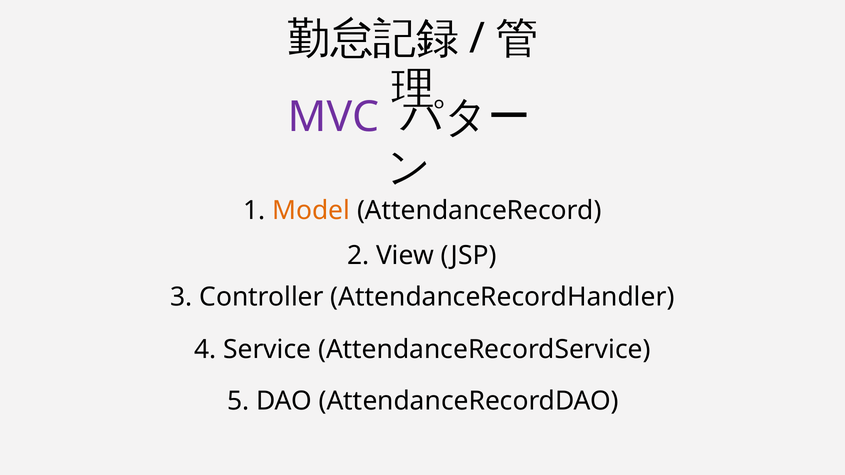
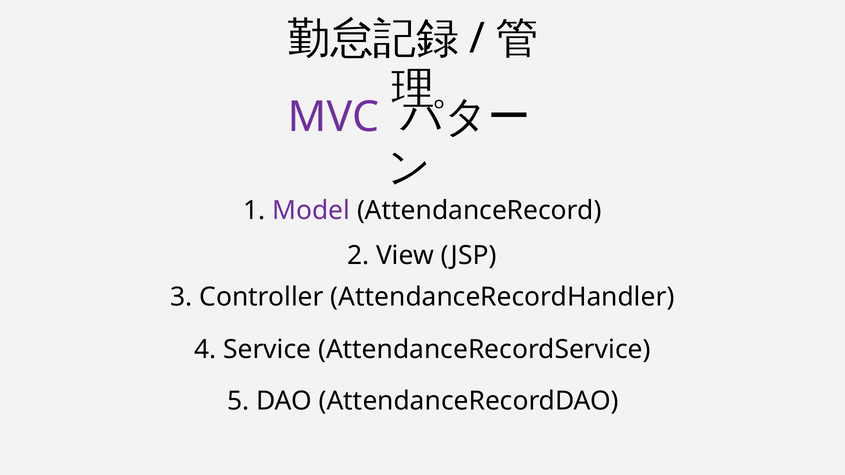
Model colour: orange -> purple
